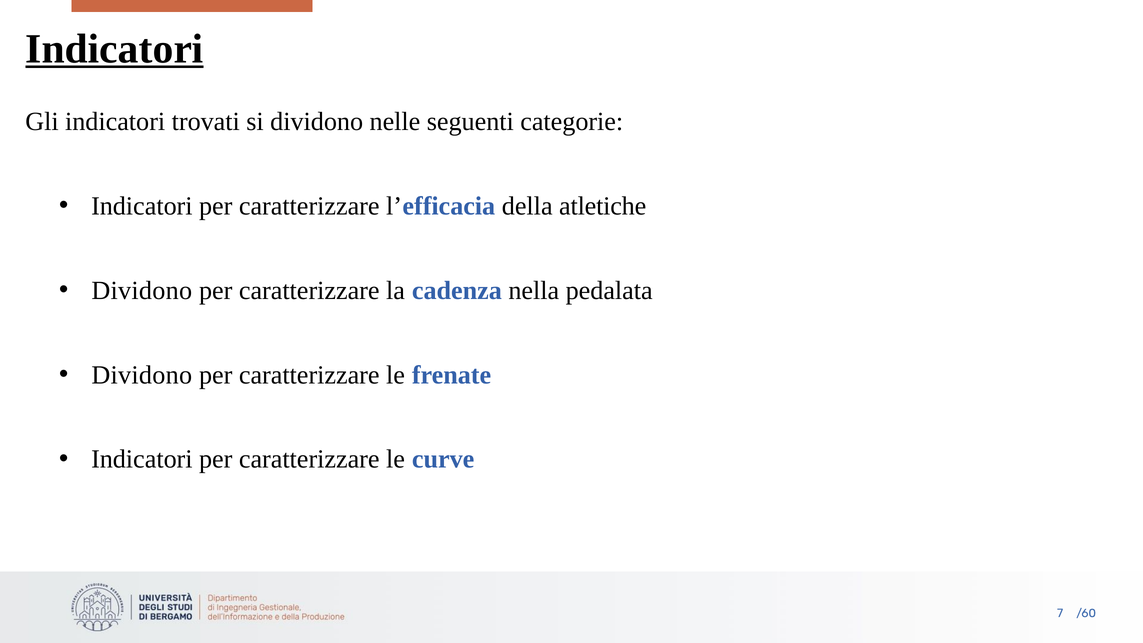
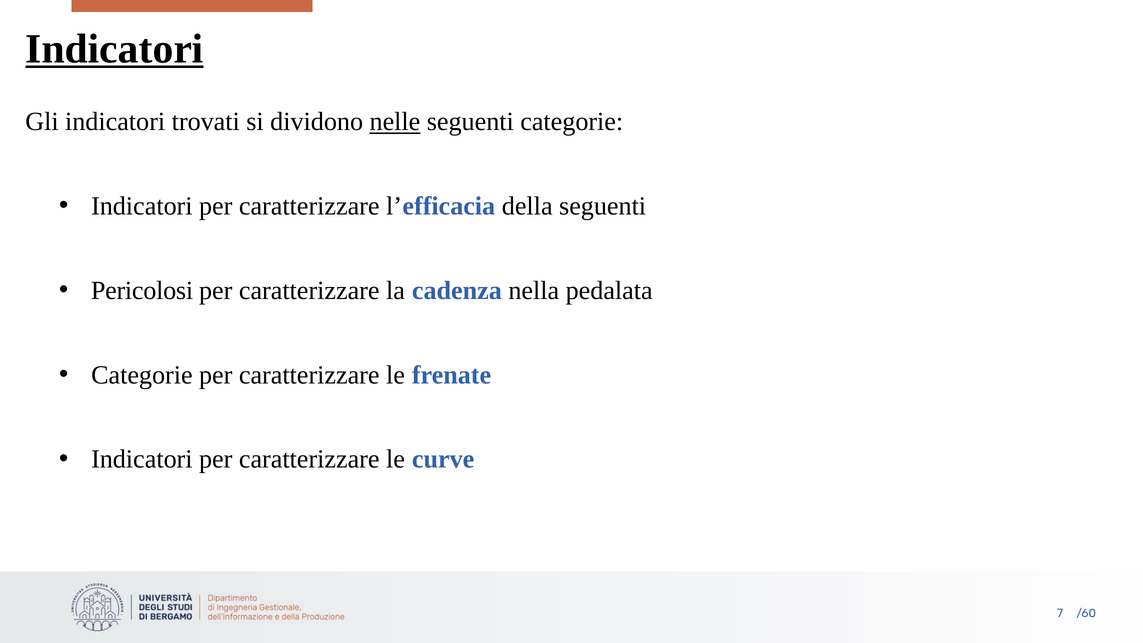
nelle underline: none -> present
della atletiche: atletiche -> seguenti
Dividono at (142, 291): Dividono -> Pericolosi
Dividono at (142, 375): Dividono -> Categorie
